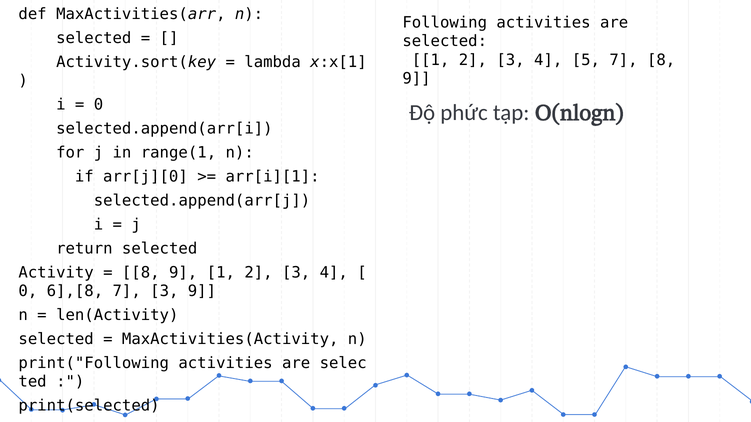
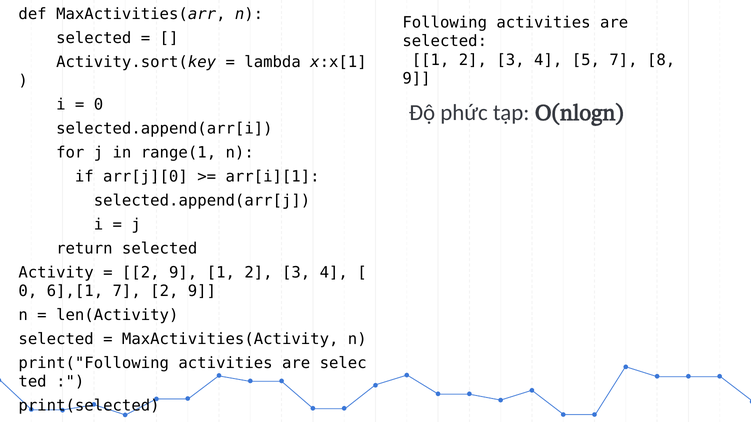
8 at (141, 273): 8 -> 2
6],[8: 6],[8 -> 6],[1
7 3: 3 -> 2
